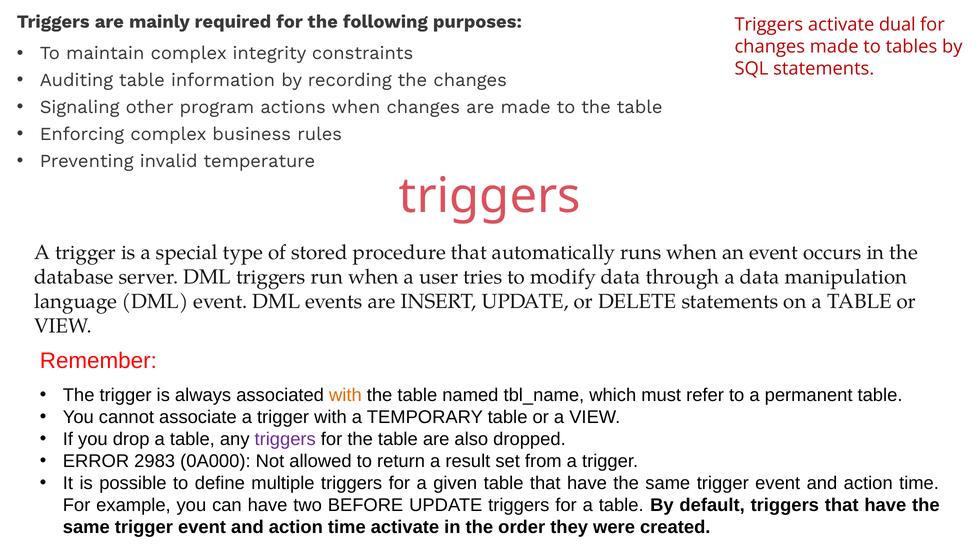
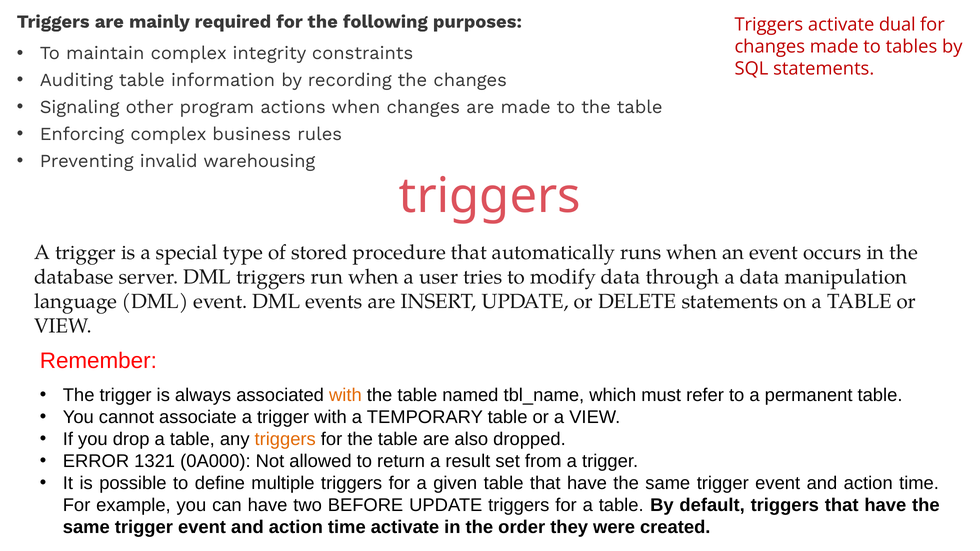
temperature: temperature -> warehousing
triggers at (285, 439) colour: purple -> orange
2983: 2983 -> 1321
